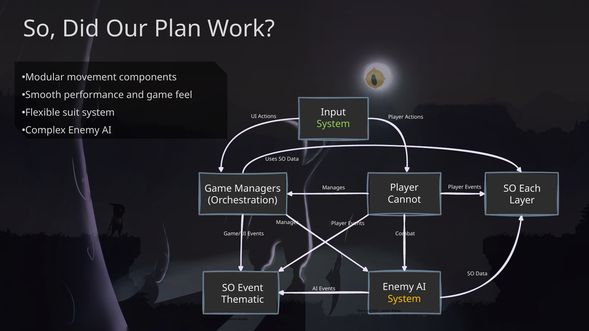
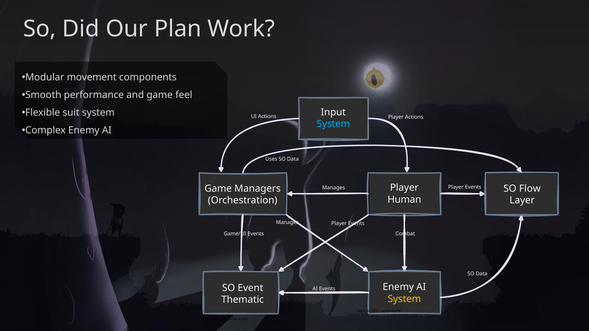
System at (333, 124) colour: light green -> light blue
Each: Each -> Flow
Cannot at (404, 200): Cannot -> Human
